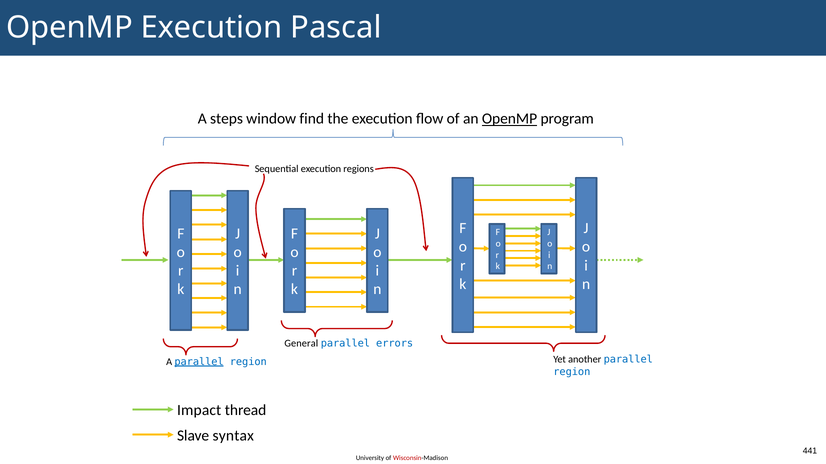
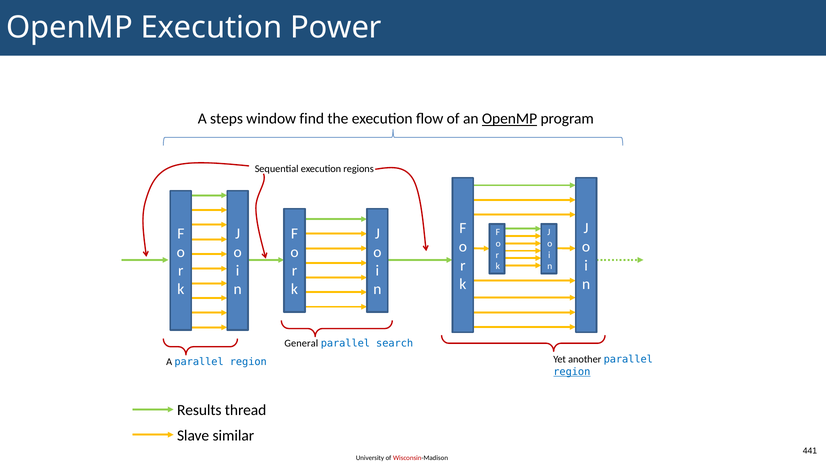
Pascal: Pascal -> Power
errors: errors -> search
parallel at (199, 362) underline: present -> none
region at (572, 372) underline: none -> present
Impact: Impact -> Results
syntax: syntax -> similar
